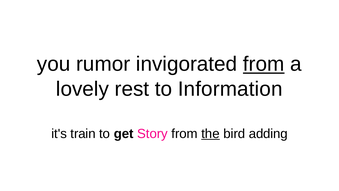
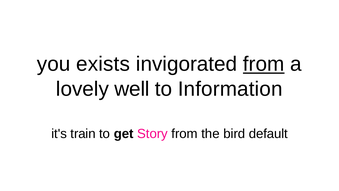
rumor: rumor -> exists
rest: rest -> well
the underline: present -> none
adding: adding -> default
